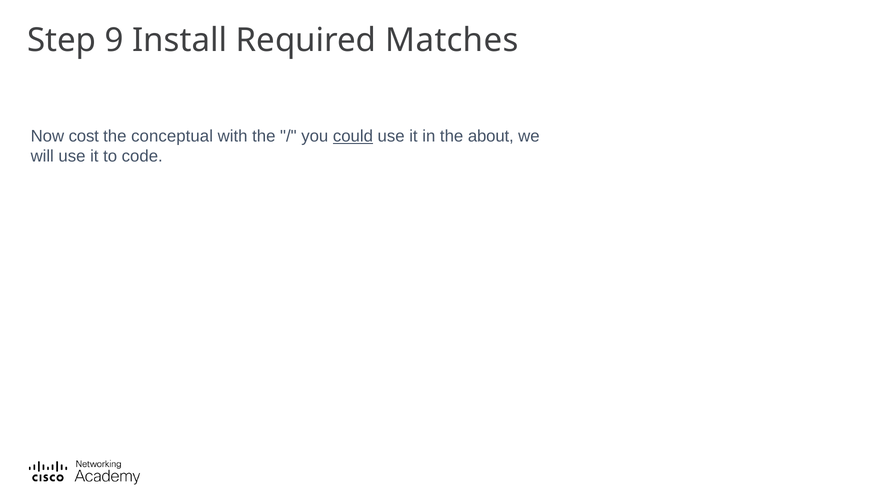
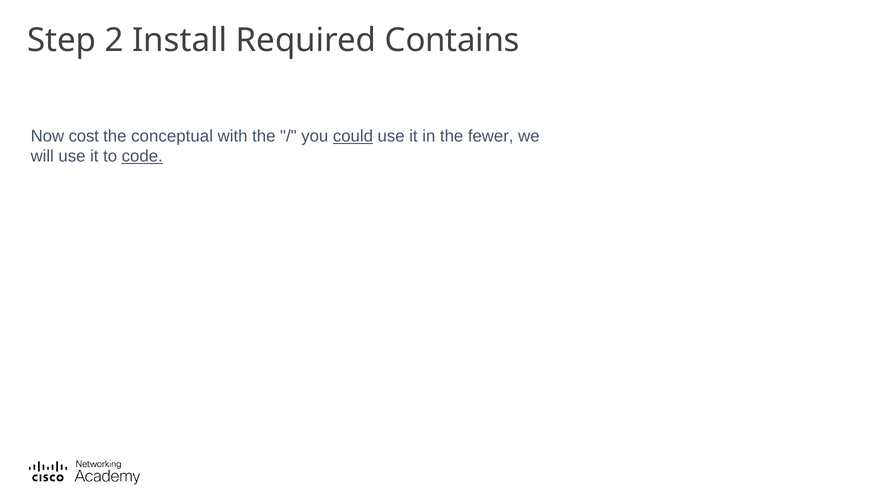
9: 9 -> 2
Matches: Matches -> Contains
about: about -> fewer
code underline: none -> present
